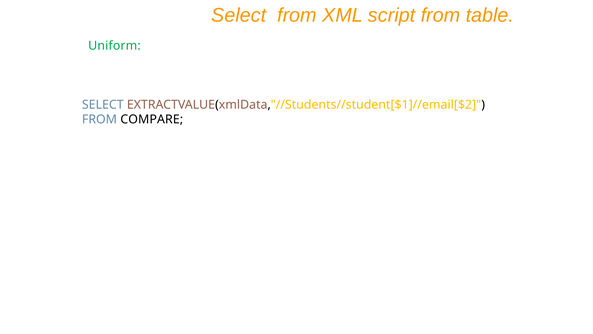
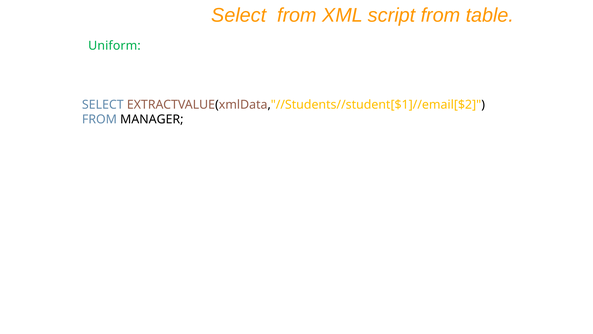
COMPARE: COMPARE -> MANAGER
